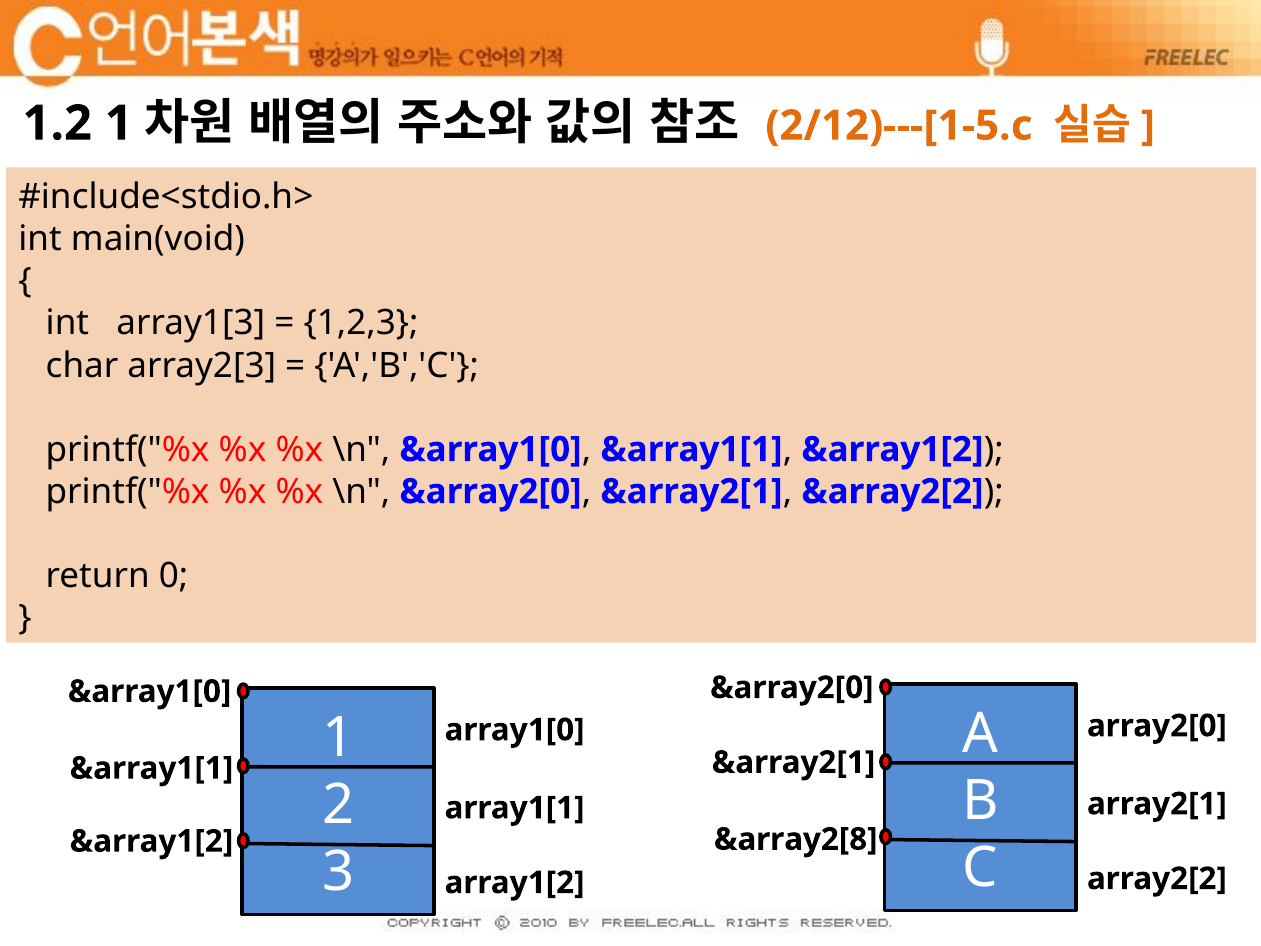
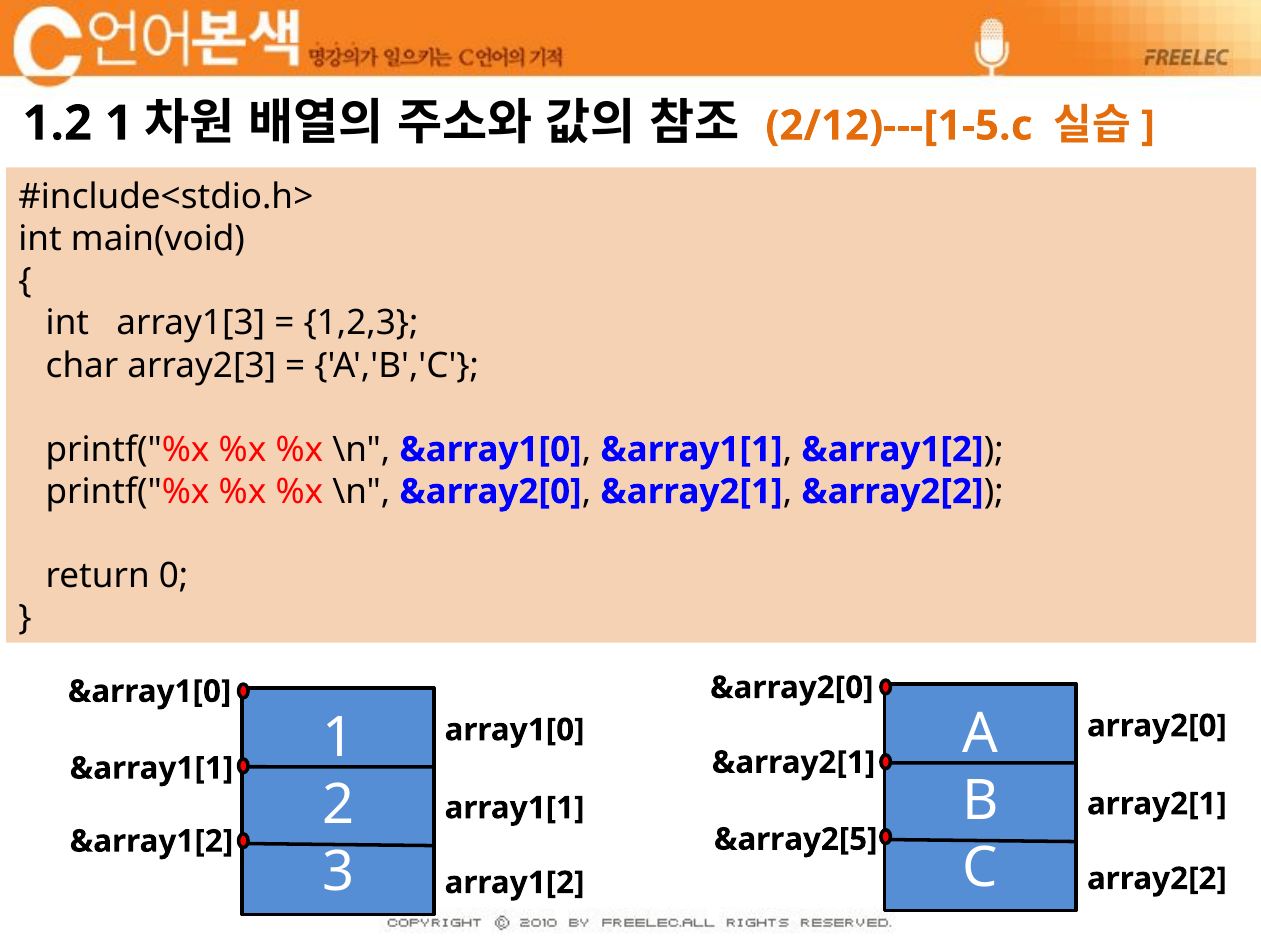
&array2[8: &array2[8 -> &array2[5
